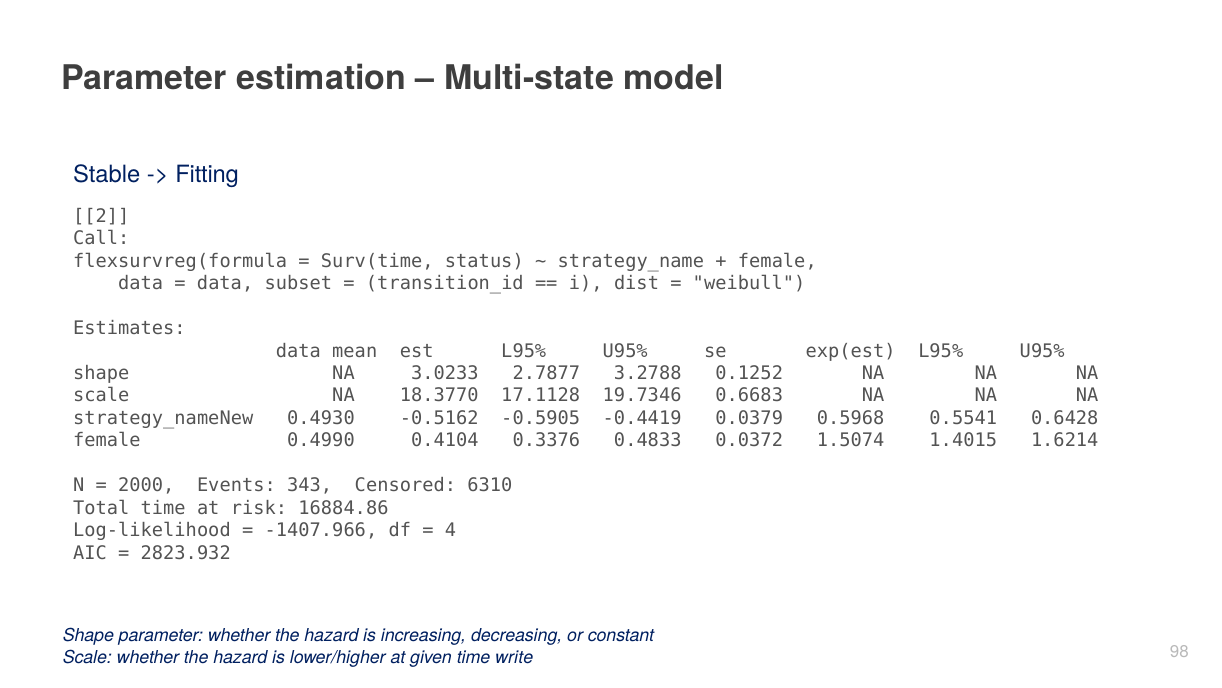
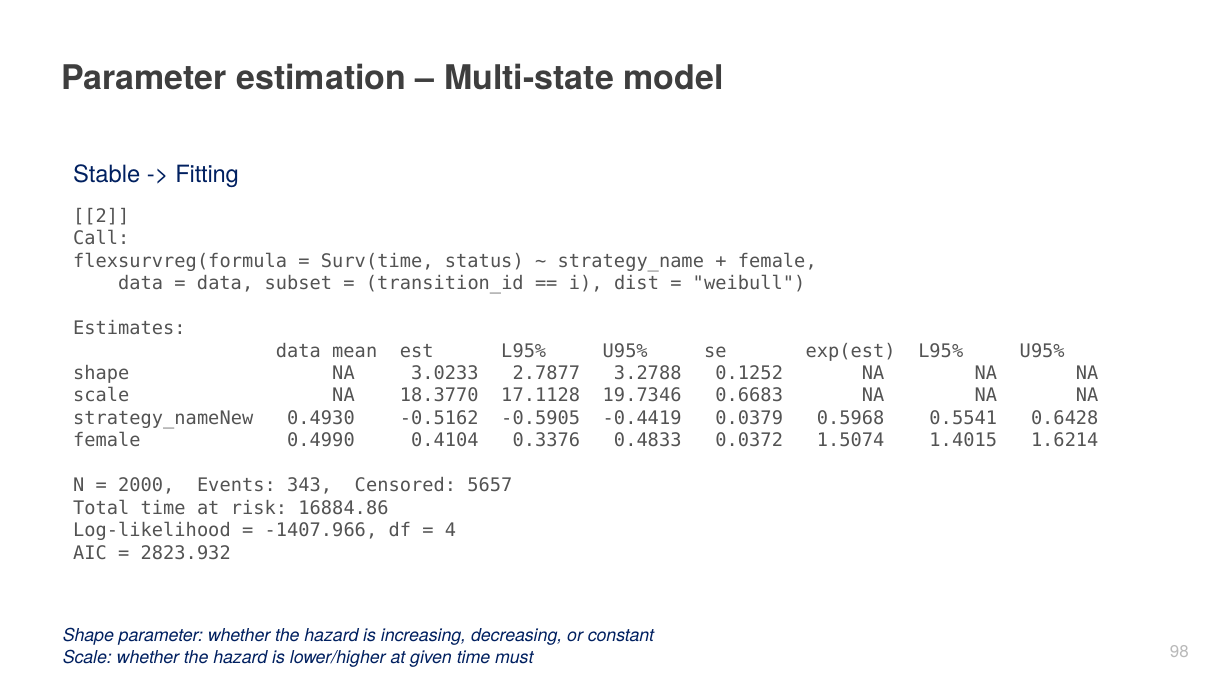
6310: 6310 -> 5657
write: write -> must
